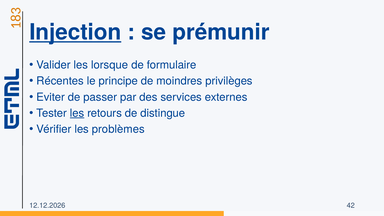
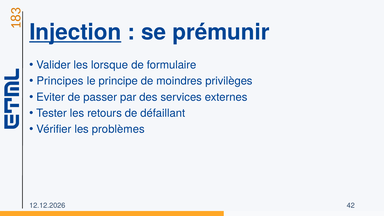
Récentes: Récentes -> Principes
les at (77, 113) underline: present -> none
distingue: distingue -> défaillant
